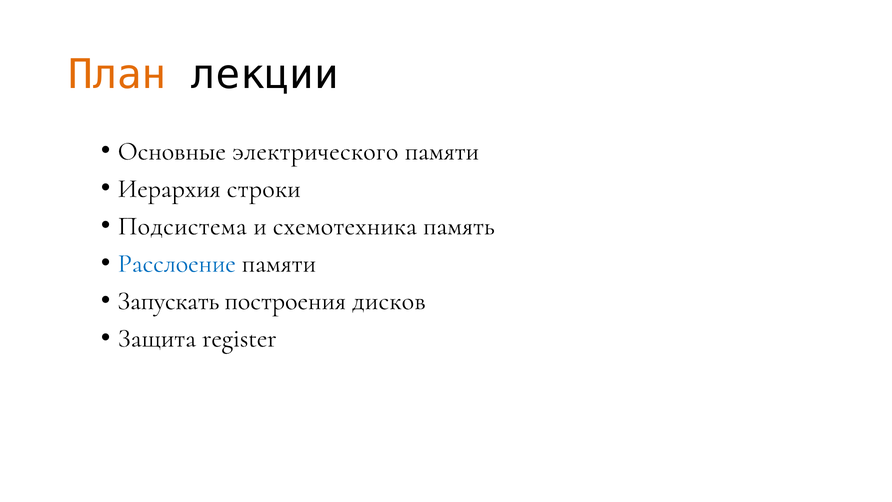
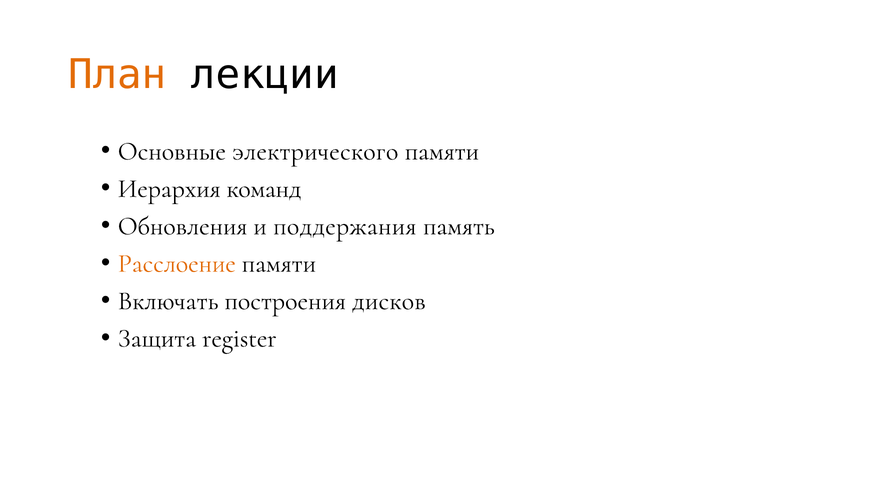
строки: строки -> команд
Подсистема: Подсистема -> Обновления
схемотехника: схемотехника -> поддержания
Расслоение colour: blue -> orange
Запускать: Запускать -> Включать
